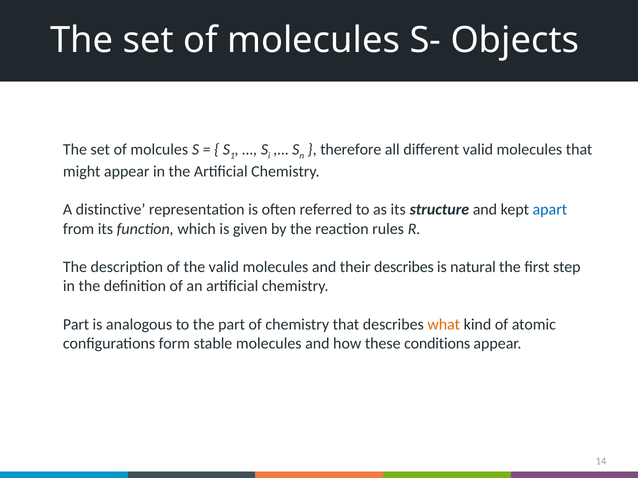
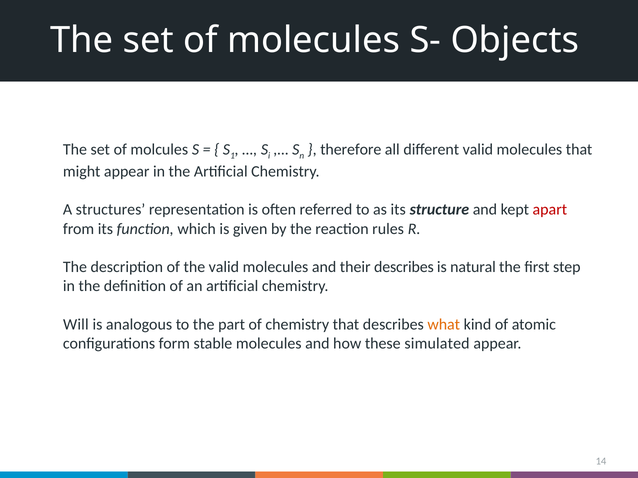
distinctive: distinctive -> structures
apart colour: blue -> red
Part at (76, 325): Part -> Will
conditions: conditions -> simulated
